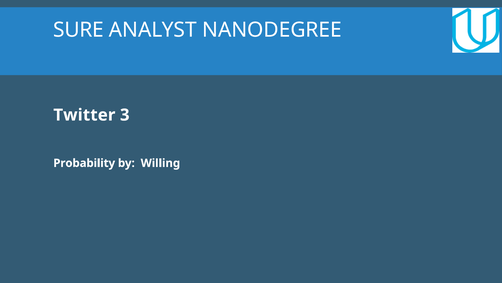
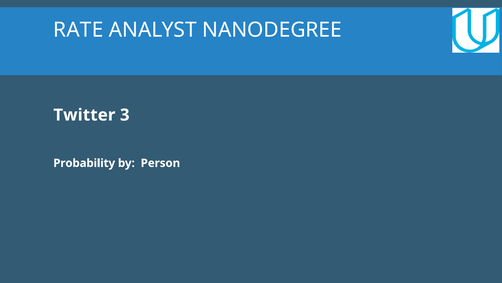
SURE: SURE -> RATE
Willing: Willing -> Person
